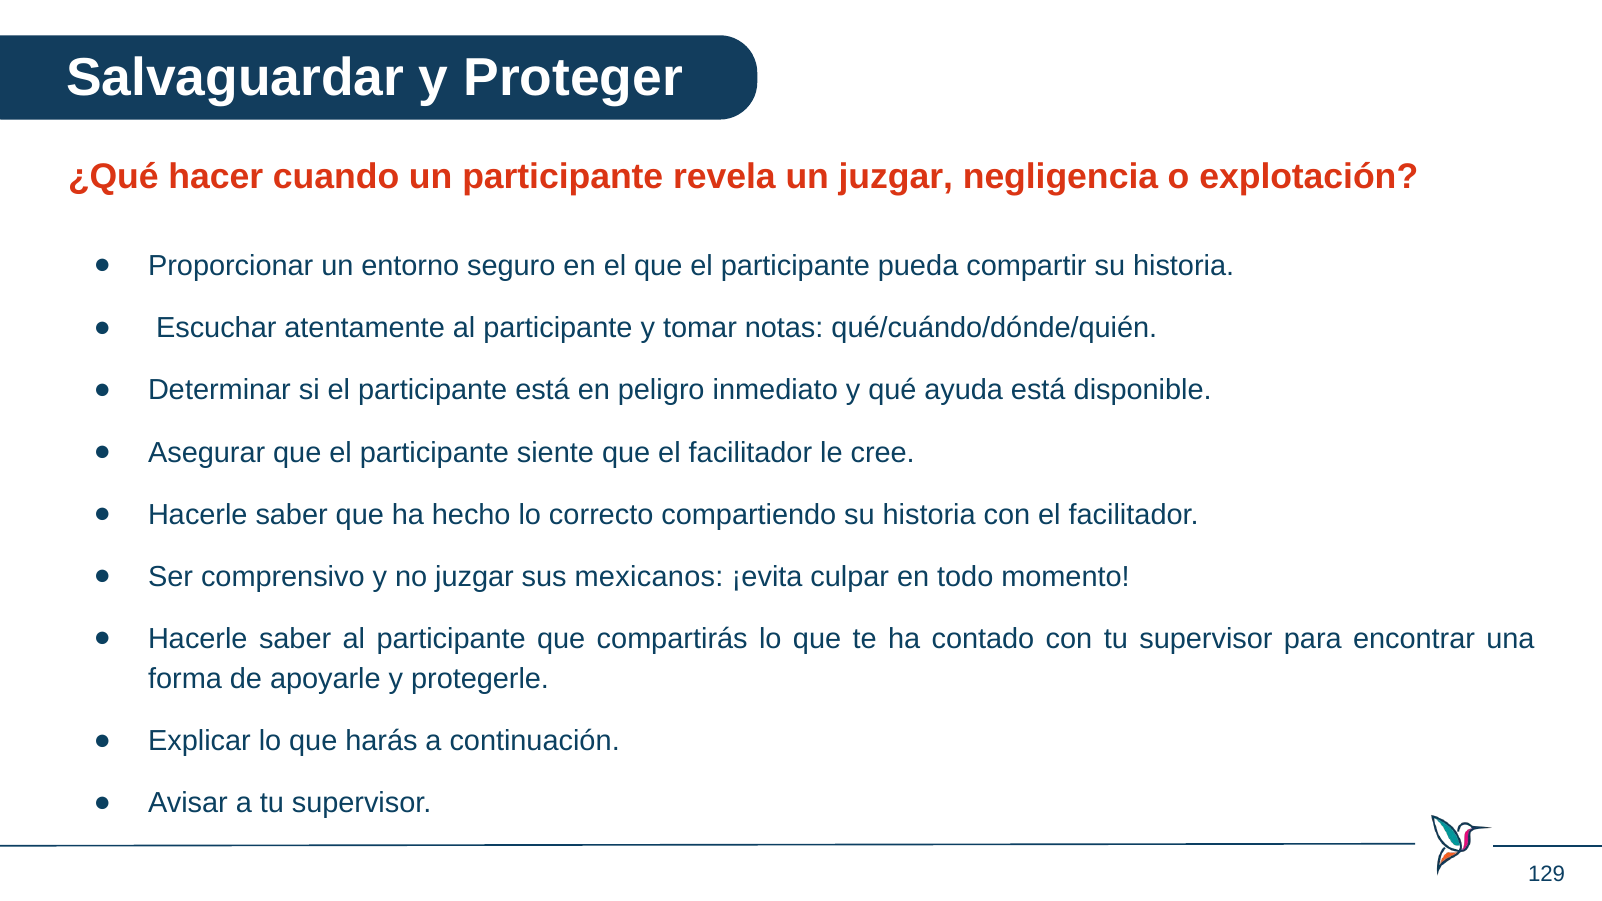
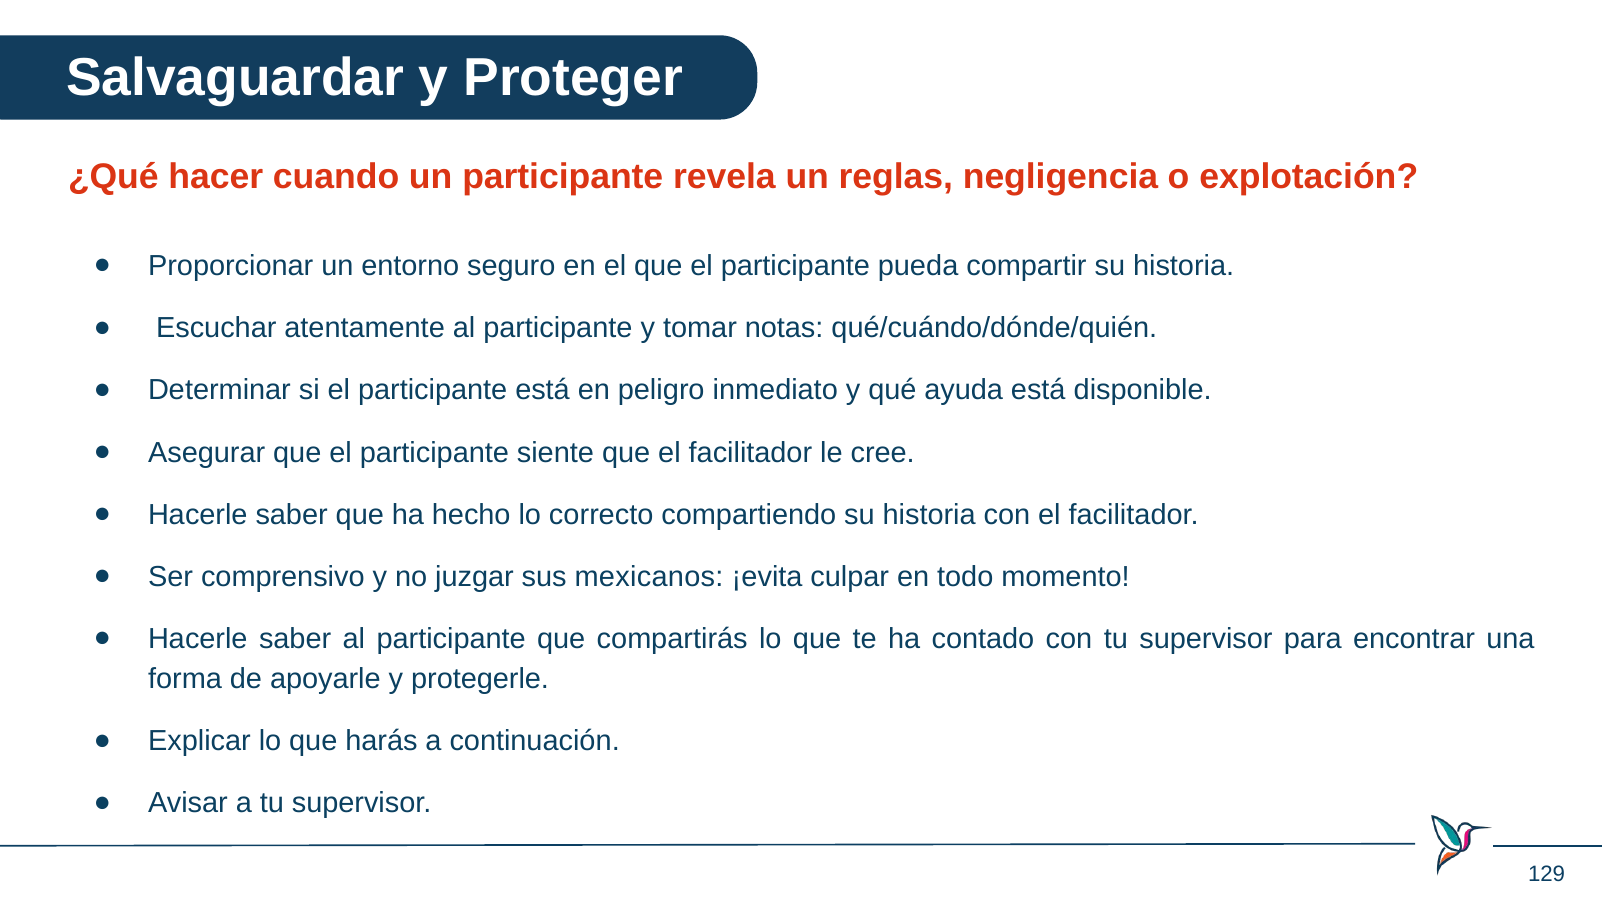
un juzgar: juzgar -> reglas
